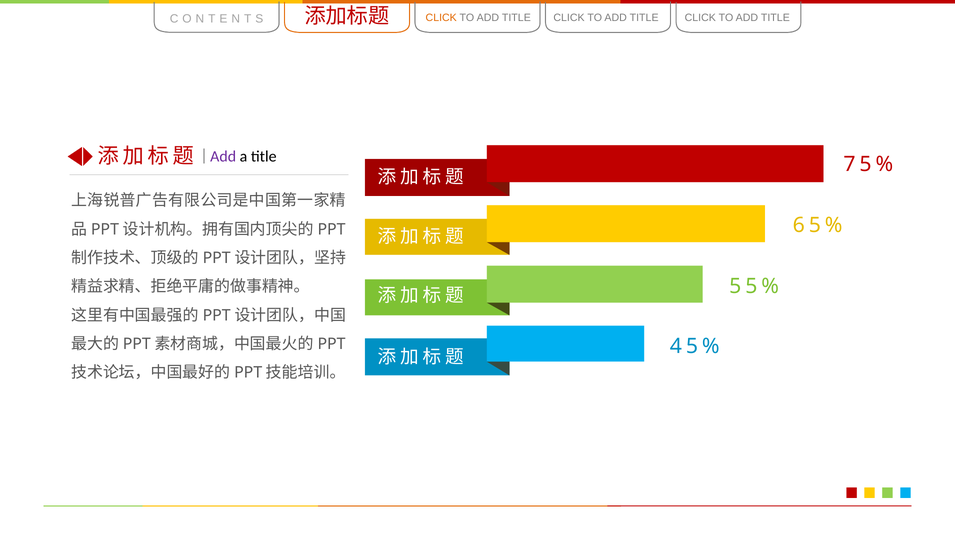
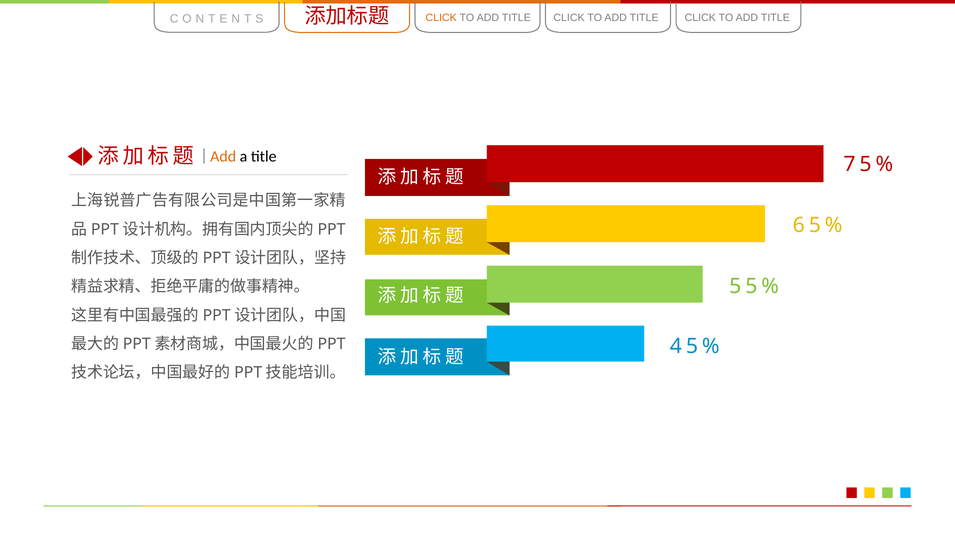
Add at (223, 156) colour: purple -> orange
